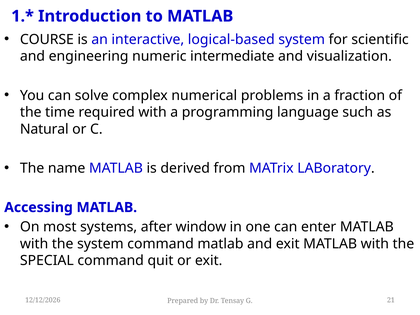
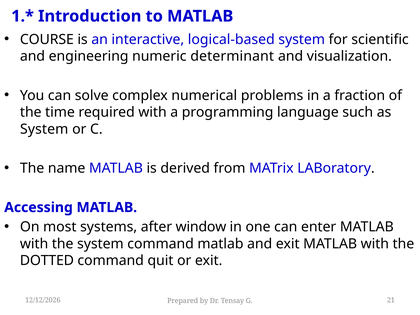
intermediate: intermediate -> determinant
Natural at (44, 129): Natural -> System
SPECIAL: SPECIAL -> DOTTED
